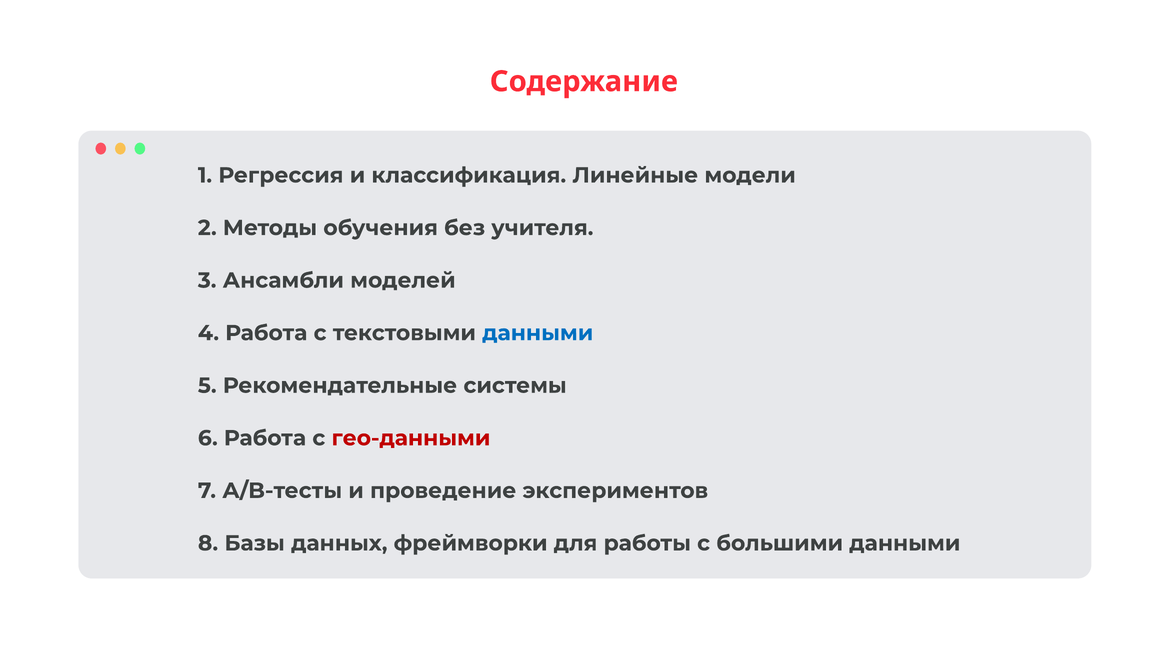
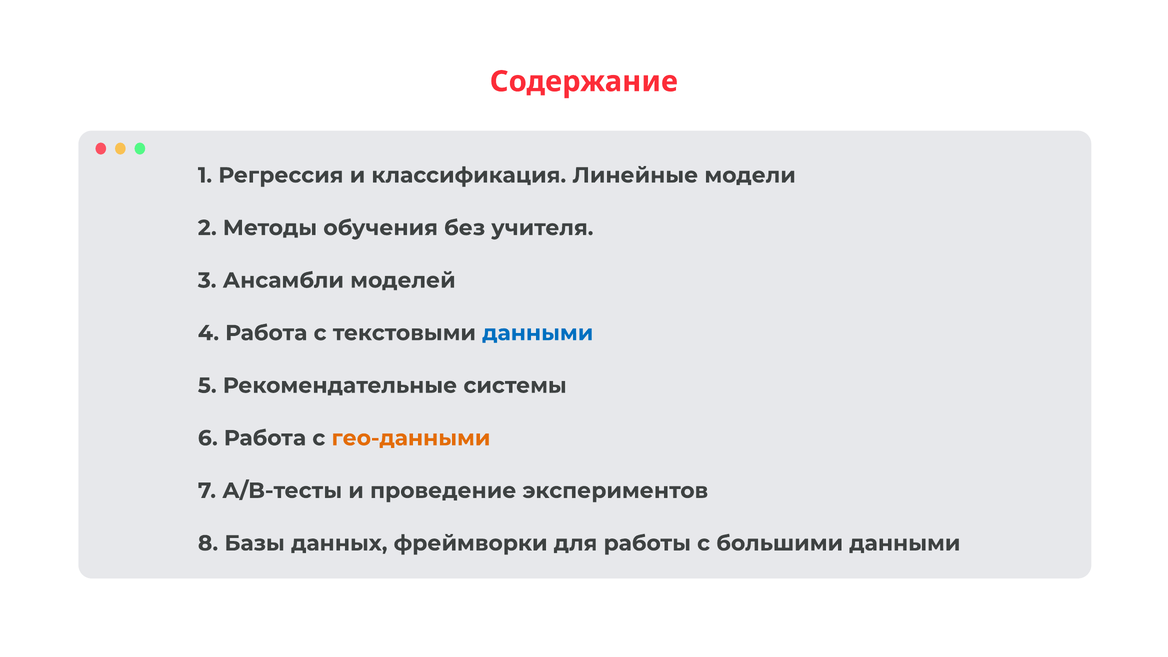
гео-данными colour: red -> orange
